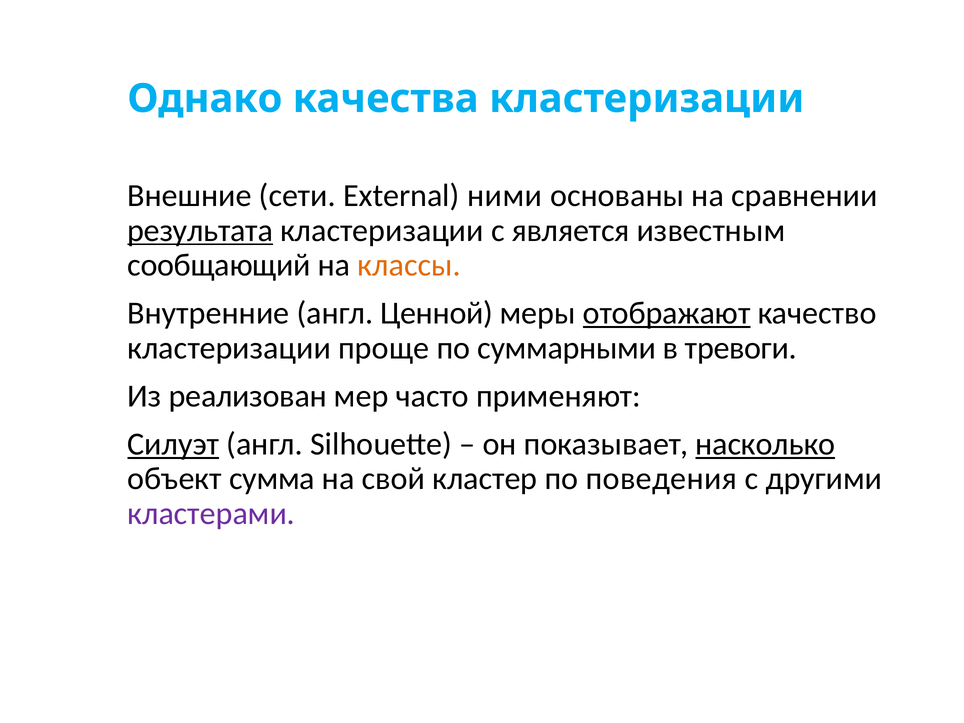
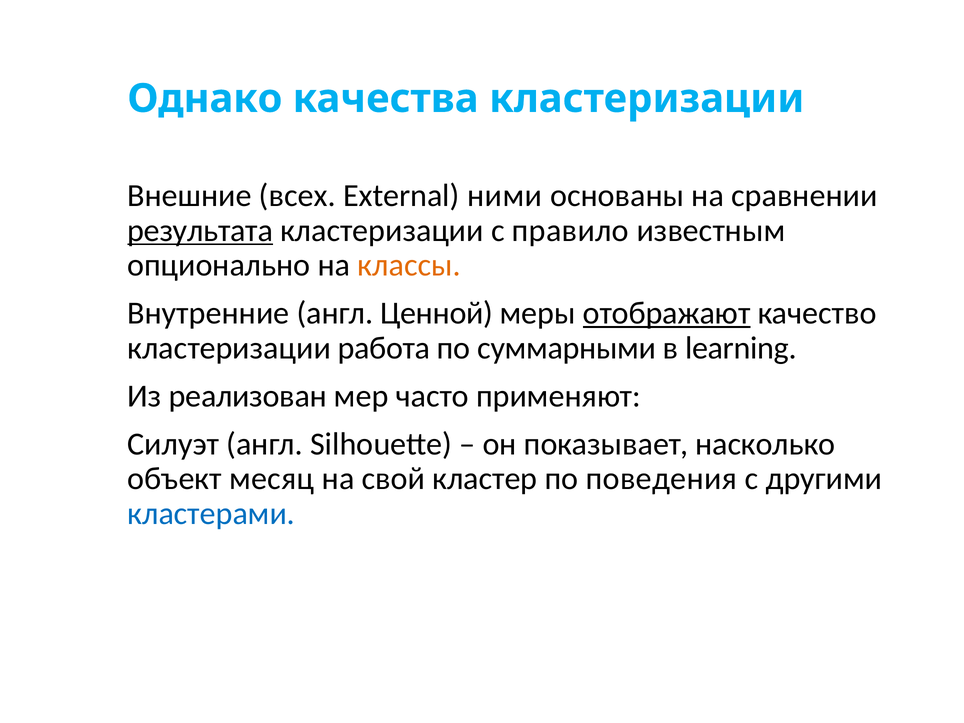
сети: сети -> всех
является: является -> правило
сообщающий: сообщающий -> опционально
проще: проще -> работа
тревоги: тревоги -> learning
Силуэт underline: present -> none
насколько underline: present -> none
сумма: сумма -> месяц
кластерами colour: purple -> blue
